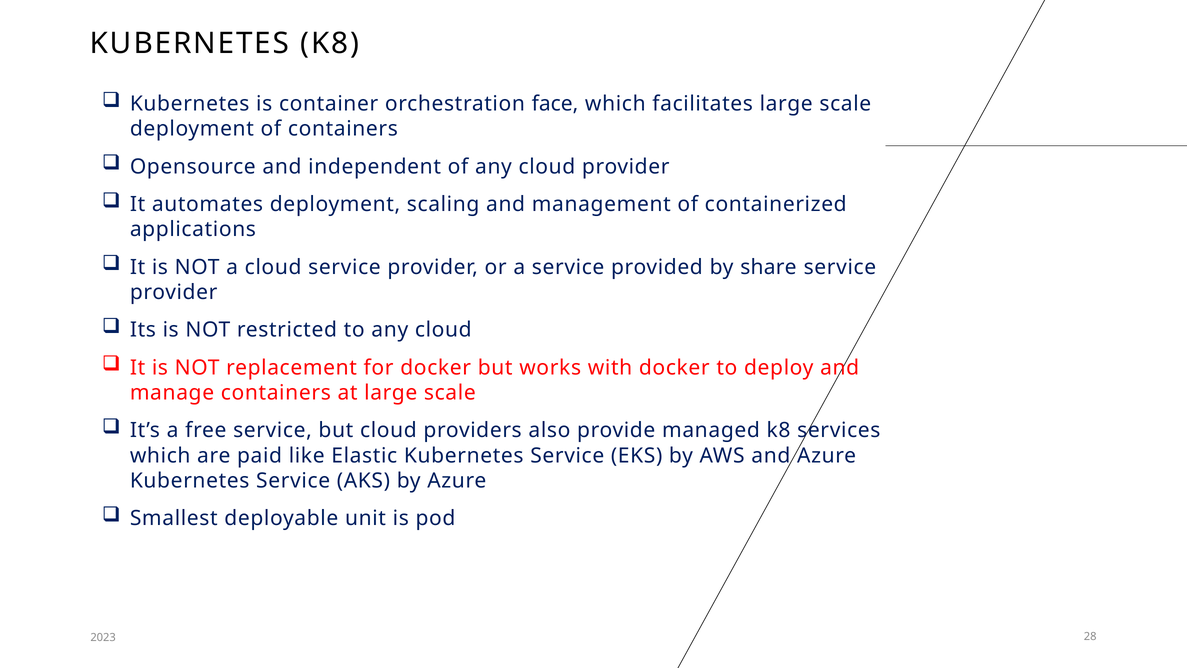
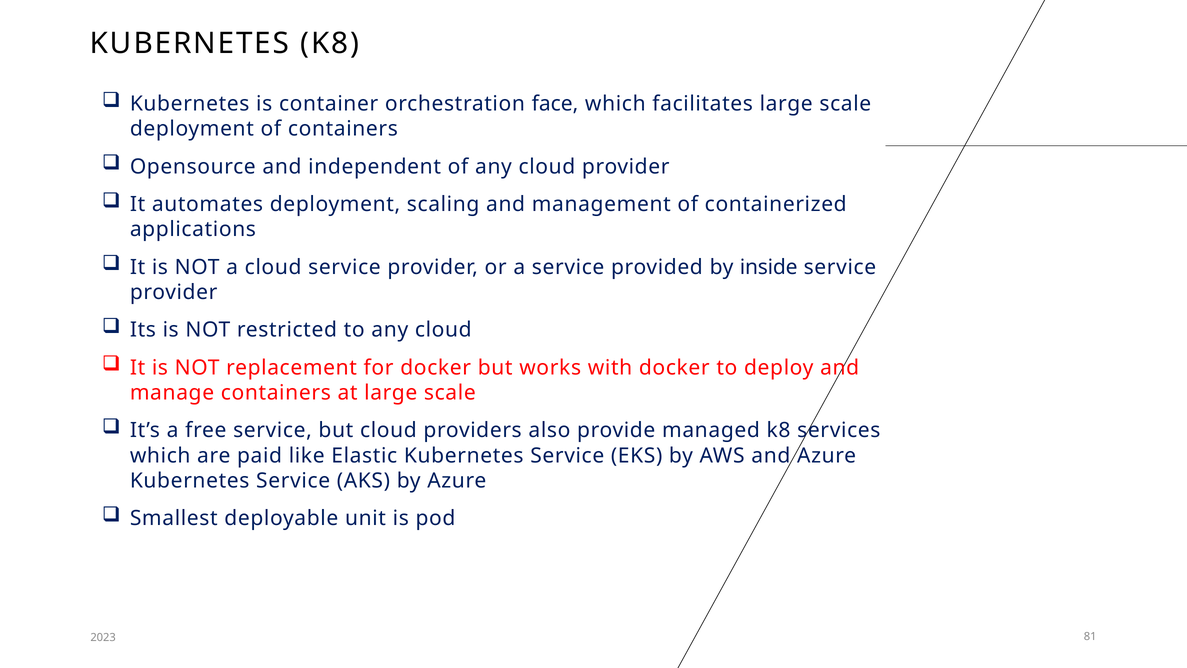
share: share -> inside
28: 28 -> 81
